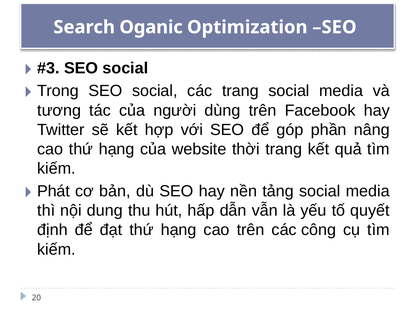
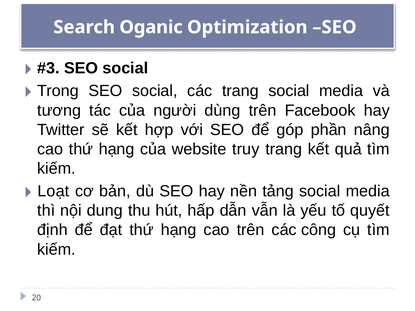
thời: thời -> truy
Phát: Phát -> Loạt
